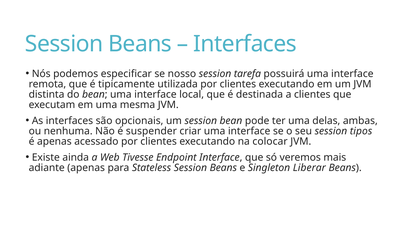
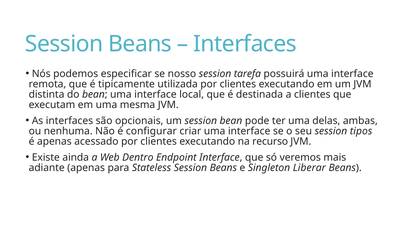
suspender: suspender -> configurar
colocar: colocar -> recurso
Tivesse: Tivesse -> Dentro
